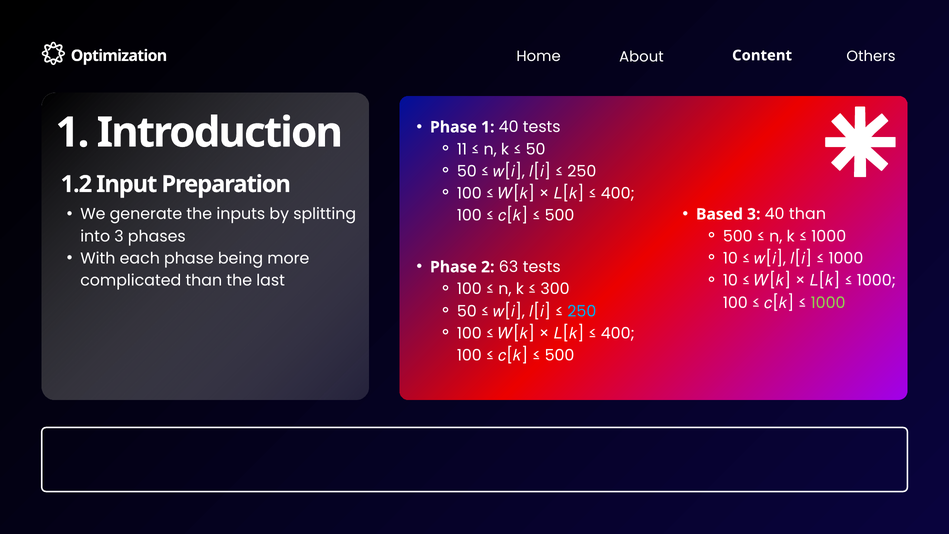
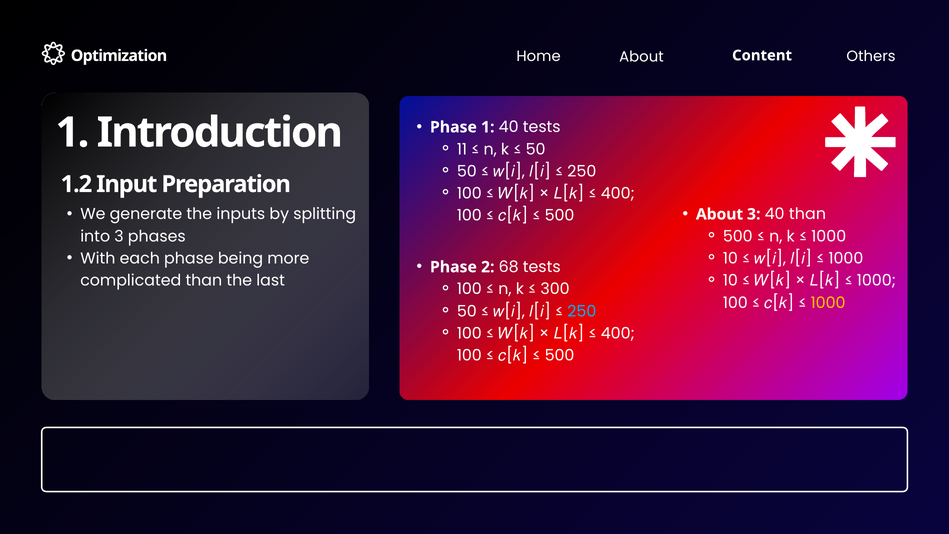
Based at (720, 214): Based -> About
63: 63 -> 68
1000 at (828, 303) colour: light green -> yellow
